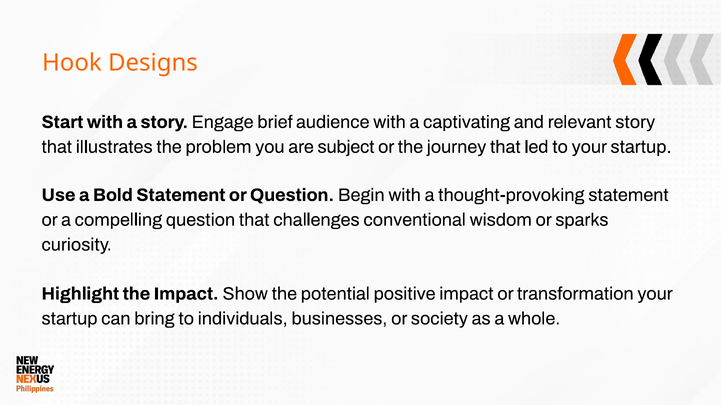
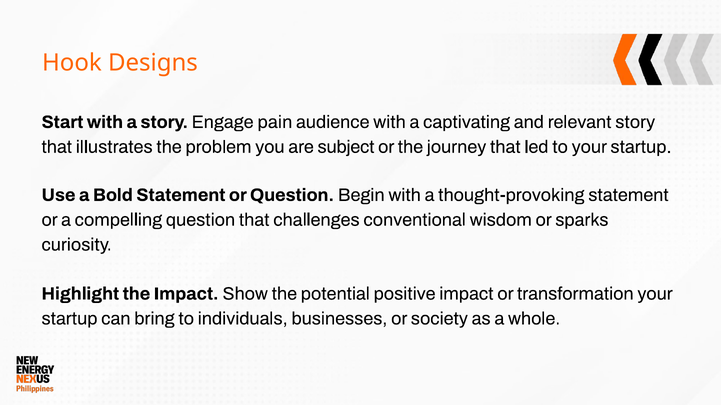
brief: brief -> pain
